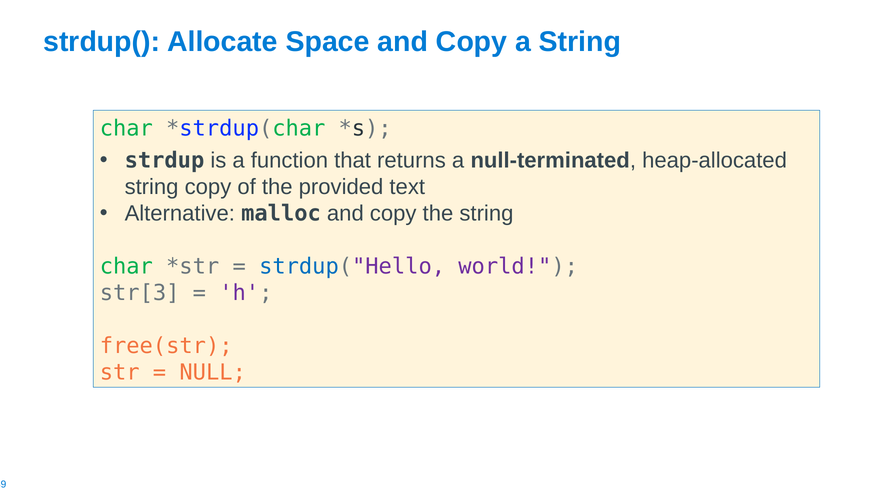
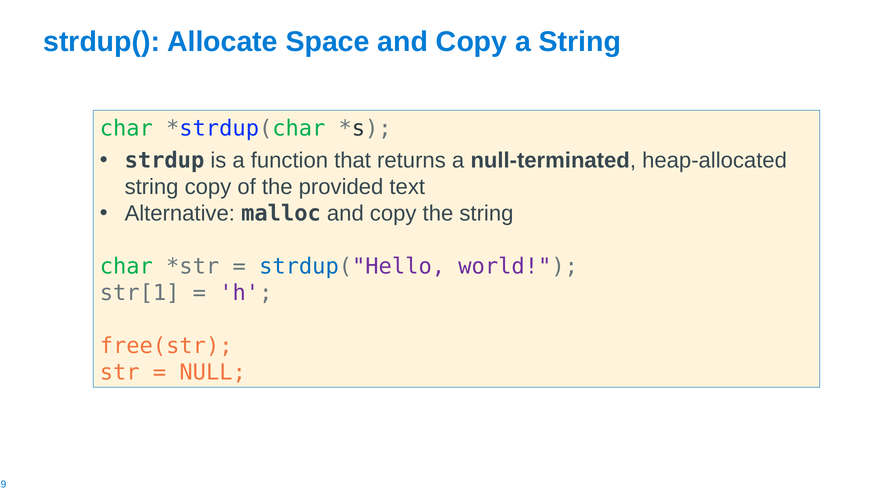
str[3: str[3 -> str[1
